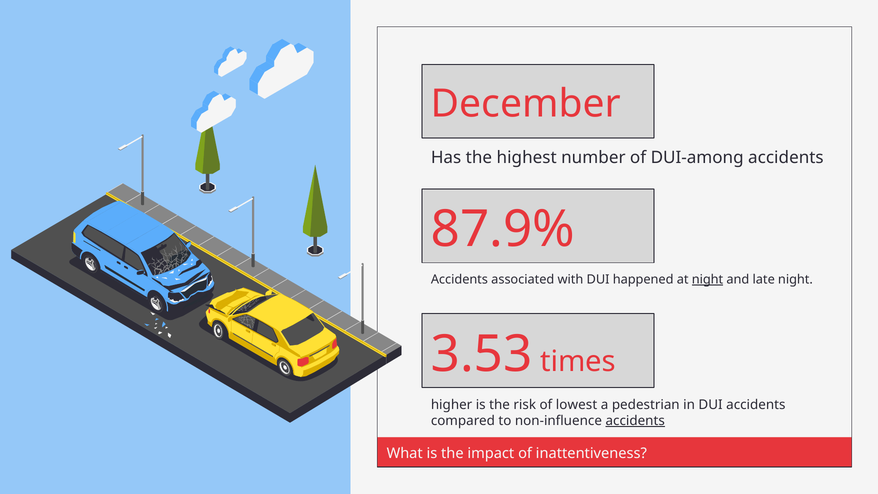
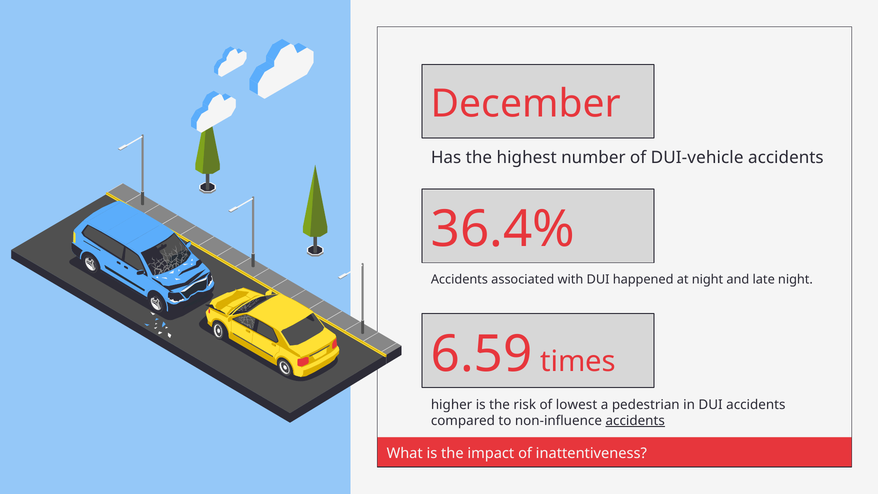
DUI-among: DUI-among -> DUI-vehicle
87.9%: 87.9% -> 36.4%
night at (708, 279) underline: present -> none
3.53: 3.53 -> 6.59
